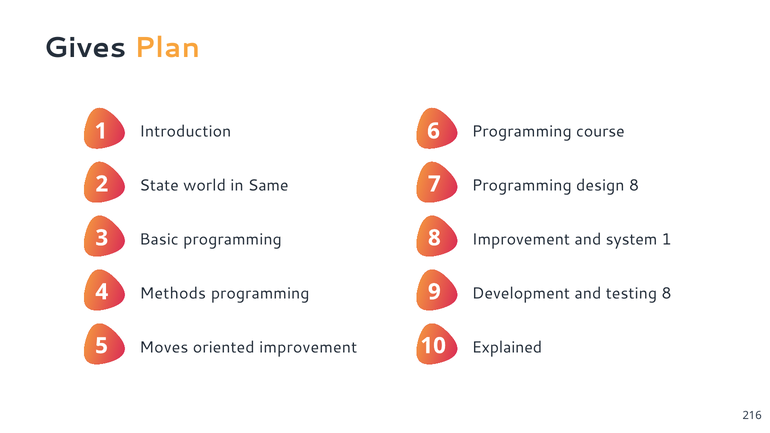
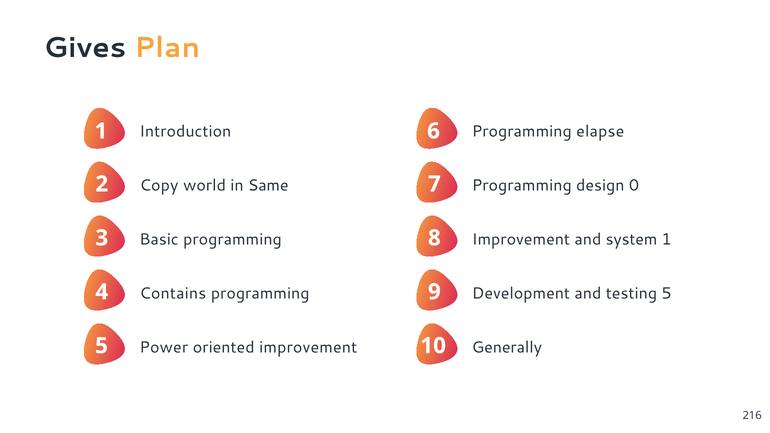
course: course -> elapse
State: State -> Copy
design 8: 8 -> 0
Methods: Methods -> Contains
testing 8: 8 -> 5
Moves: Moves -> Power
Explained: Explained -> Generally
